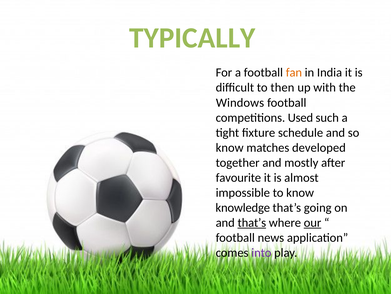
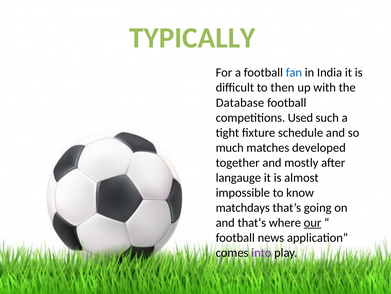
fan colour: orange -> blue
Windows: Windows -> Database
know at (230, 147): know -> much
favourite: favourite -> langauge
knowledge: knowledge -> matchdays
that’s at (252, 222) underline: present -> none
